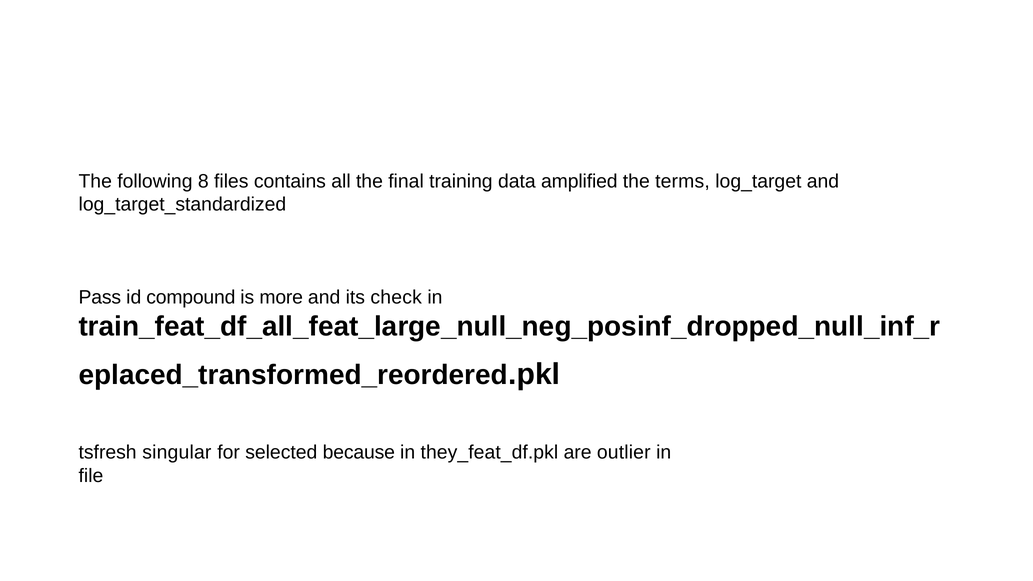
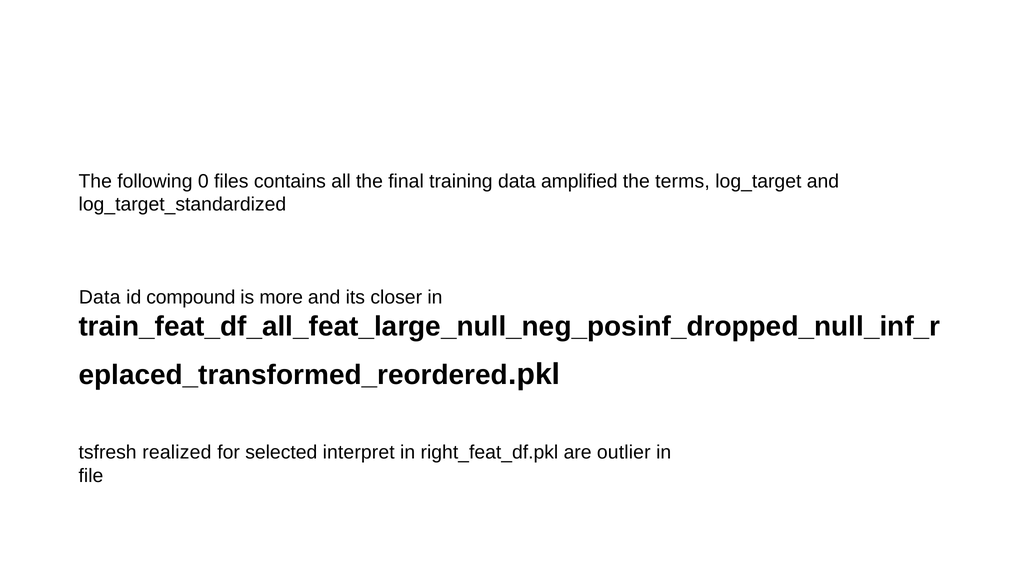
8: 8 -> 0
Pass at (100, 298): Pass -> Data
check: check -> closer
singular: singular -> realized
because: because -> interpret
they_feat_df.pkl: they_feat_df.pkl -> right_feat_df.pkl
